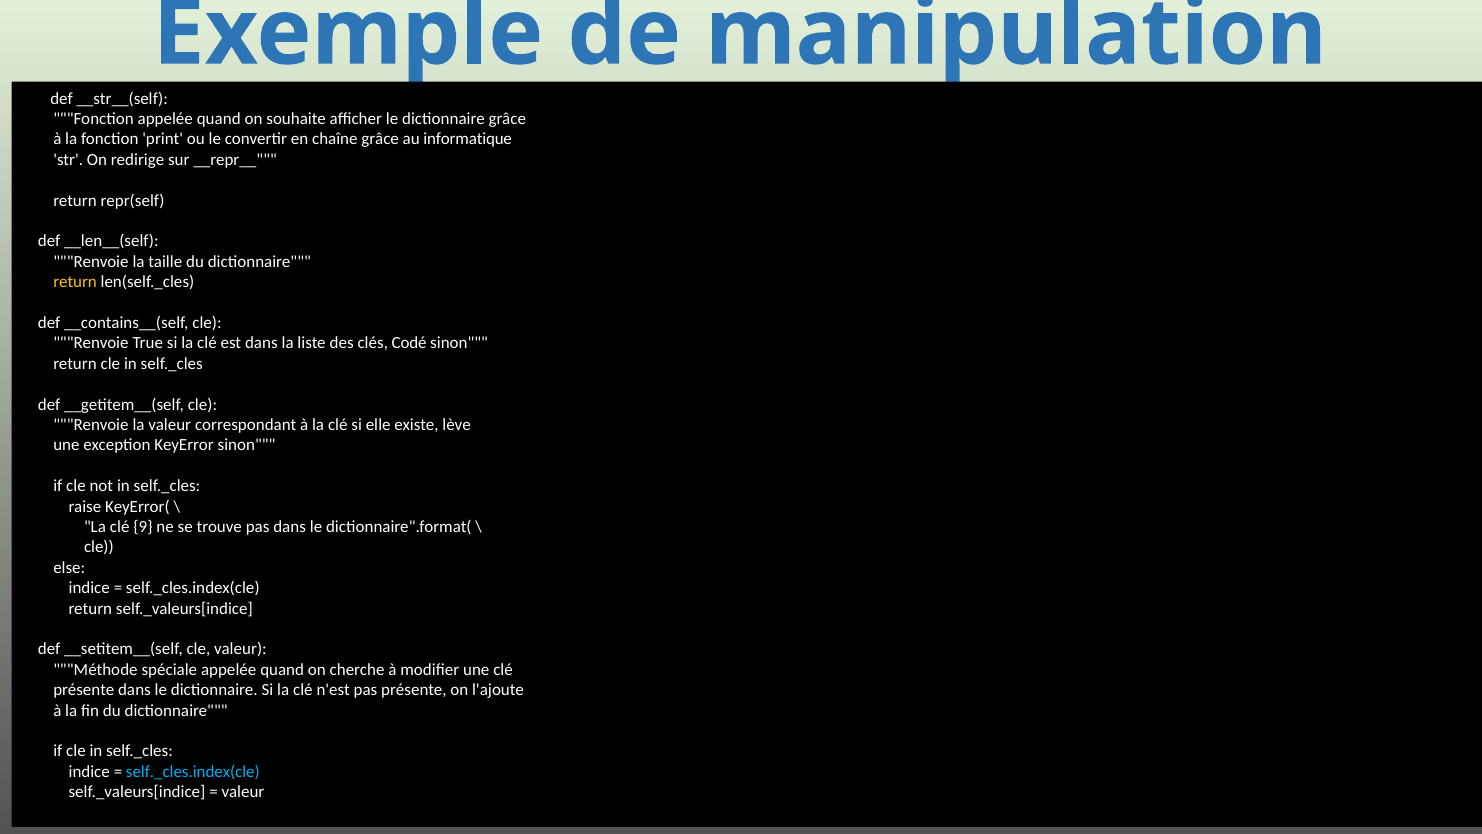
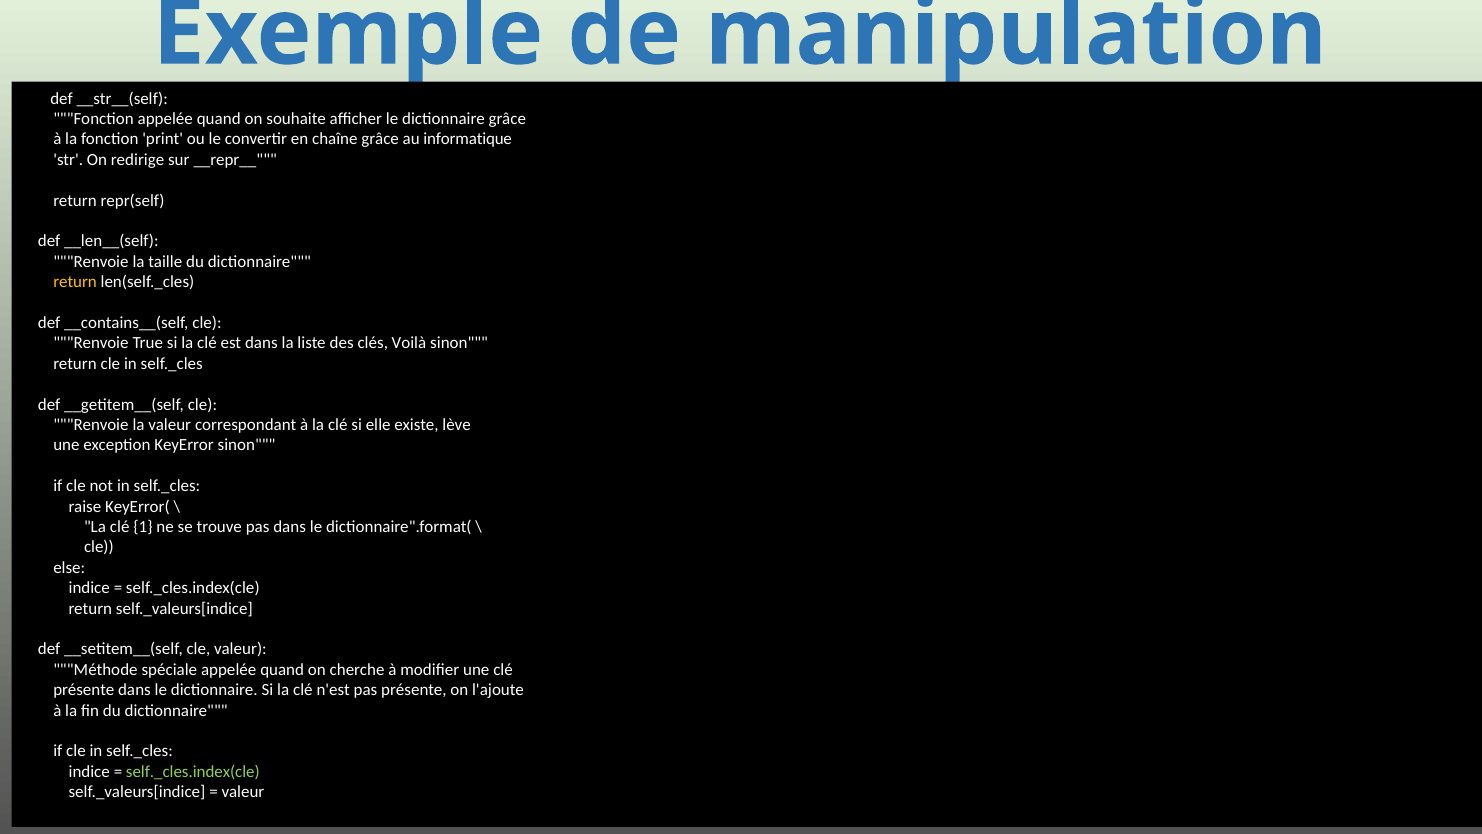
Codé: Codé -> Voilà
9: 9 -> 1
self._cles.index(cle at (193, 771) colour: light blue -> light green
